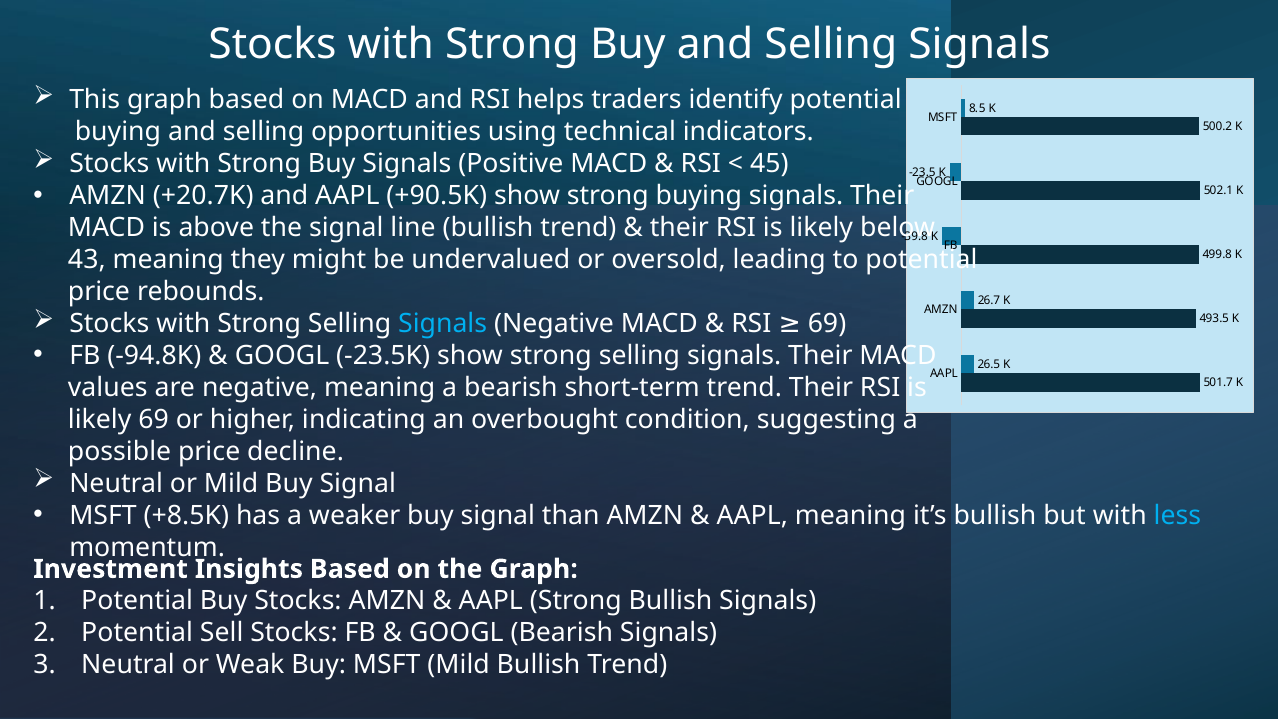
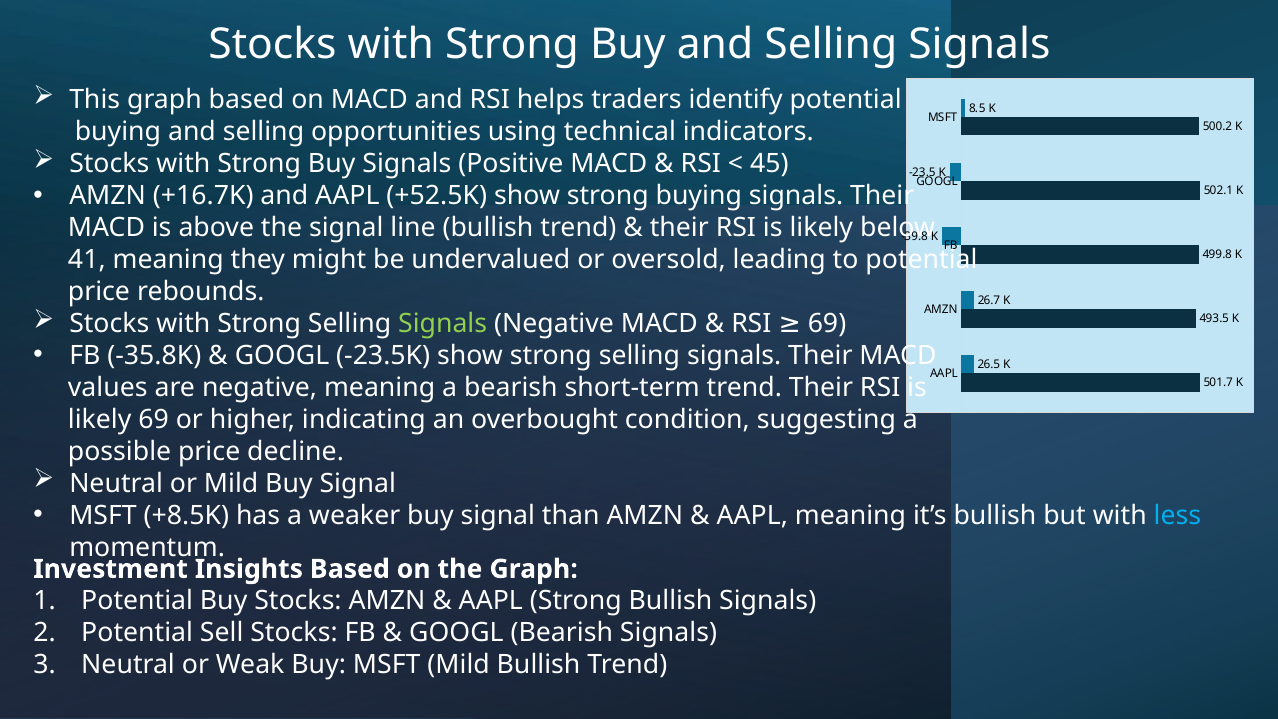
+20.7K: +20.7K -> +16.7K
+90.5K: +90.5K -> +52.5K
43: 43 -> 41
Signals at (443, 324) colour: light blue -> light green
-94.8K: -94.8K -> -35.8K
